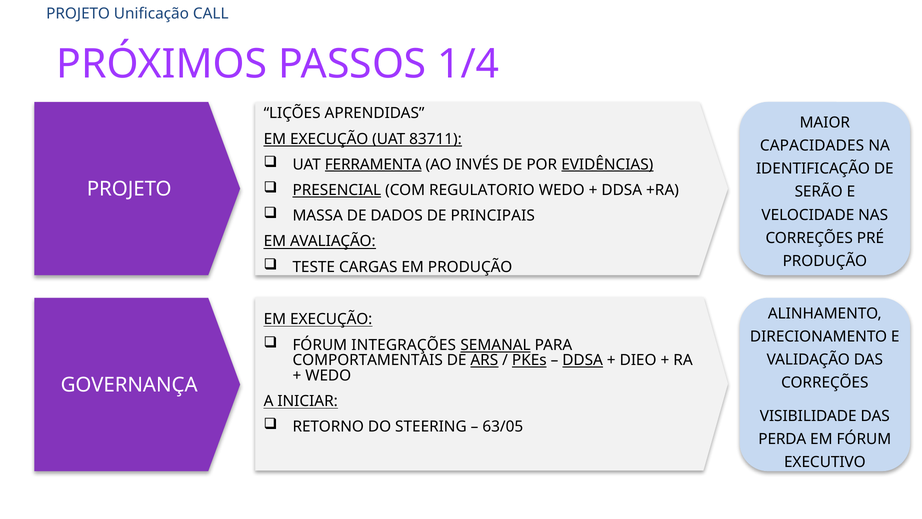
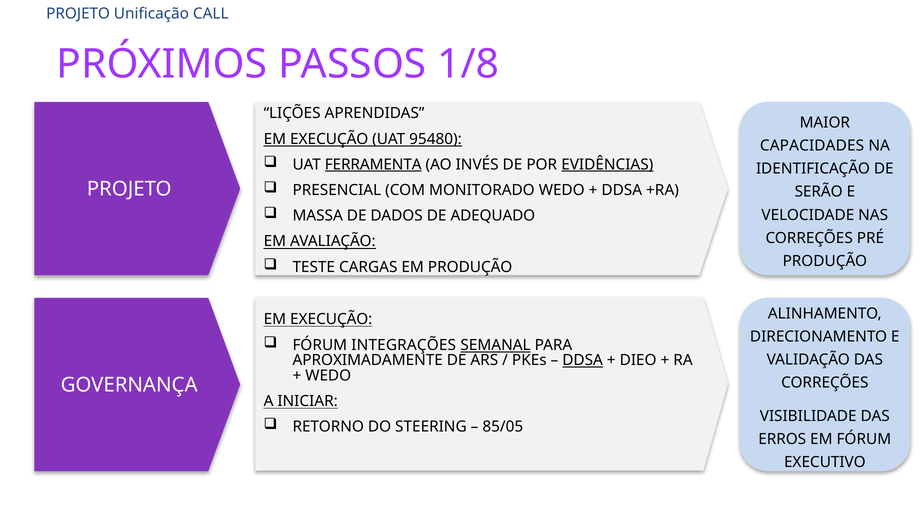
1/4: 1/4 -> 1/8
83711: 83711 -> 95480
PRESENCIAL underline: present -> none
REGULATORIO: REGULATORIO -> MONITORADO
PRINCIPAIS: PRINCIPAIS -> ADEQUADO
COMPORTAMENTAIS: COMPORTAMENTAIS -> APROXIMADAMENTE
ARS underline: present -> none
PKEs underline: present -> none
63/05: 63/05 -> 85/05
PERDA: PERDA -> ERROS
